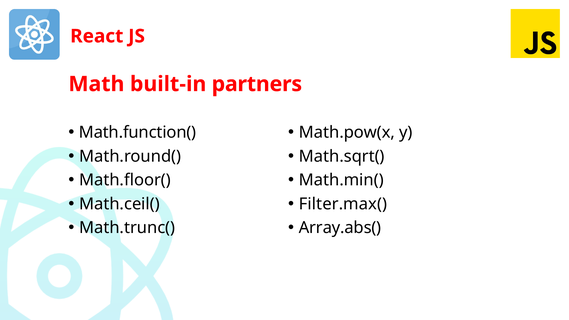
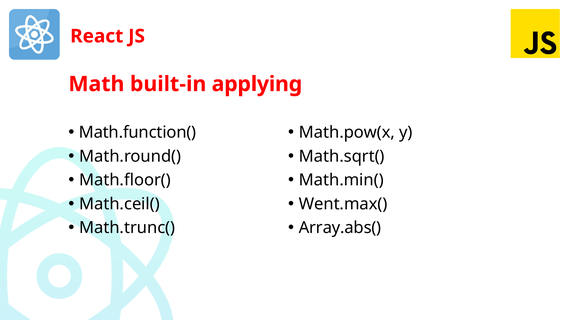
partners: partners -> applying
Filter.max(: Filter.max( -> Went.max(
